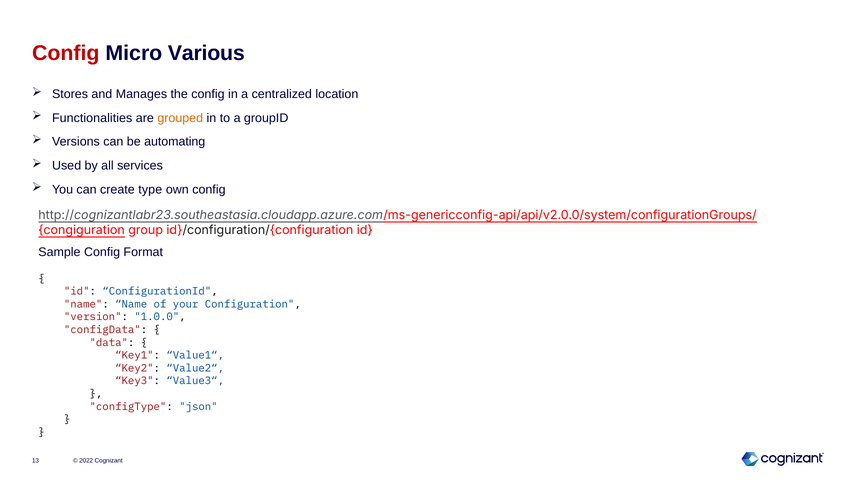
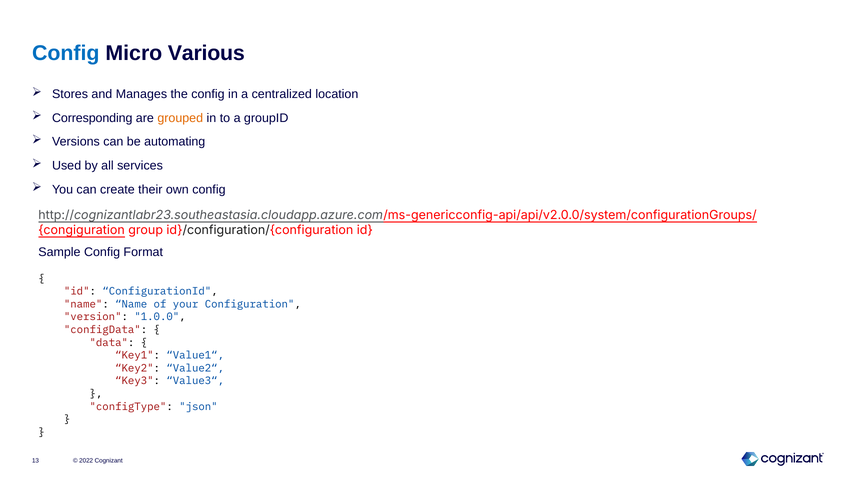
Config at (66, 53) colour: red -> blue
Functionalities: Functionalities -> Corresponding
type: type -> their
